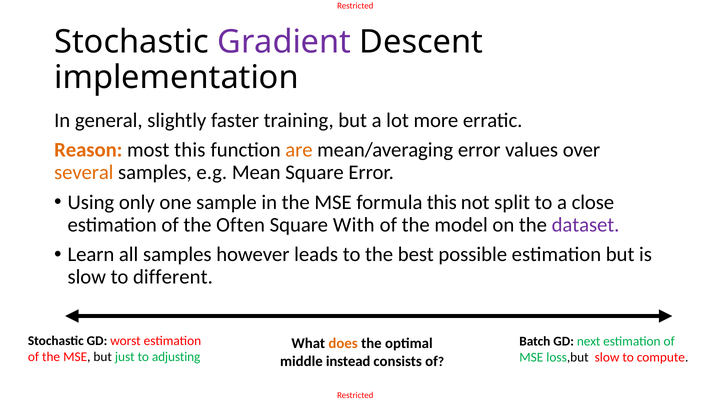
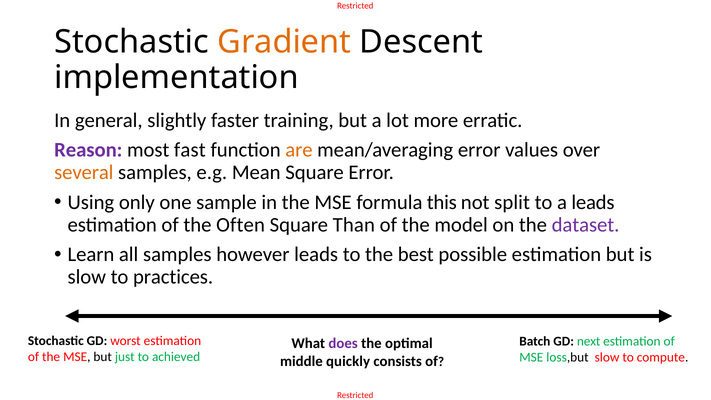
Gradient colour: purple -> orange
Reason colour: orange -> purple
most this: this -> fast
a close: close -> leads
With: With -> Than
different: different -> practices
does colour: orange -> purple
adjusting: adjusting -> achieved
instead: instead -> quickly
